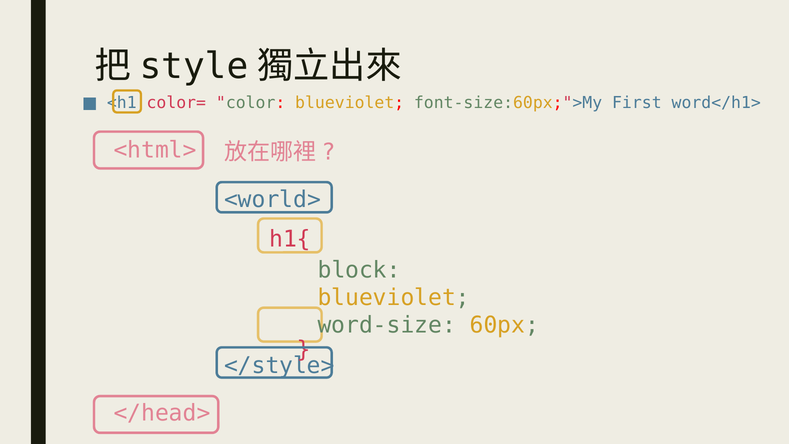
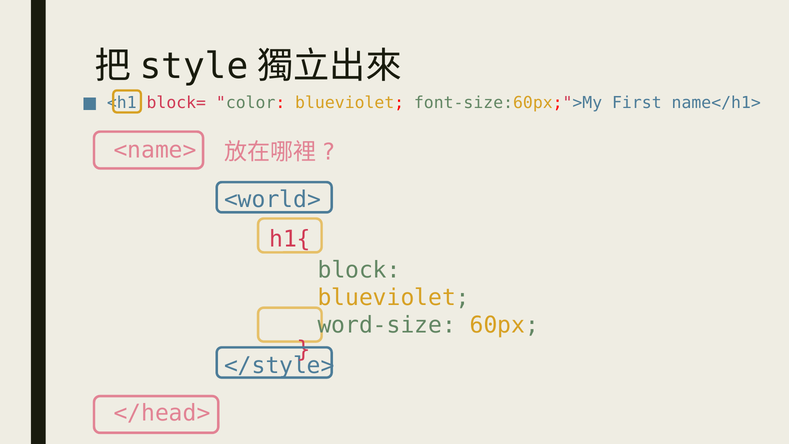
color=: color= -> block=
word</h1>: word</h1> -> name</h1>
<html>: <html> -> <name>
